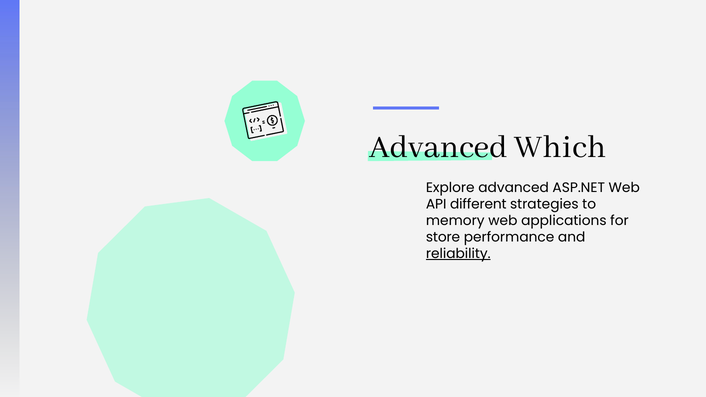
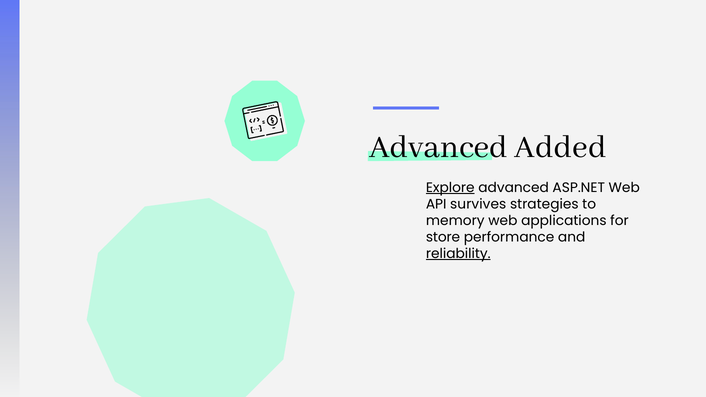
Which: Which -> Added
Explore underline: none -> present
different: different -> survives
